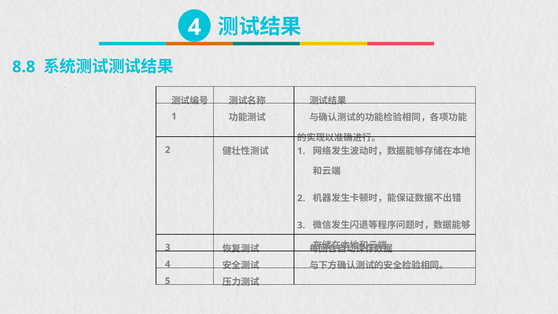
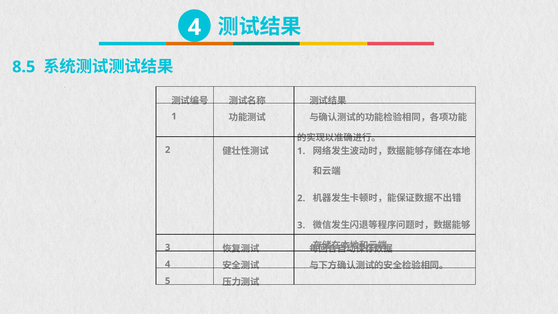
8.8: 8.8 -> 8.5
